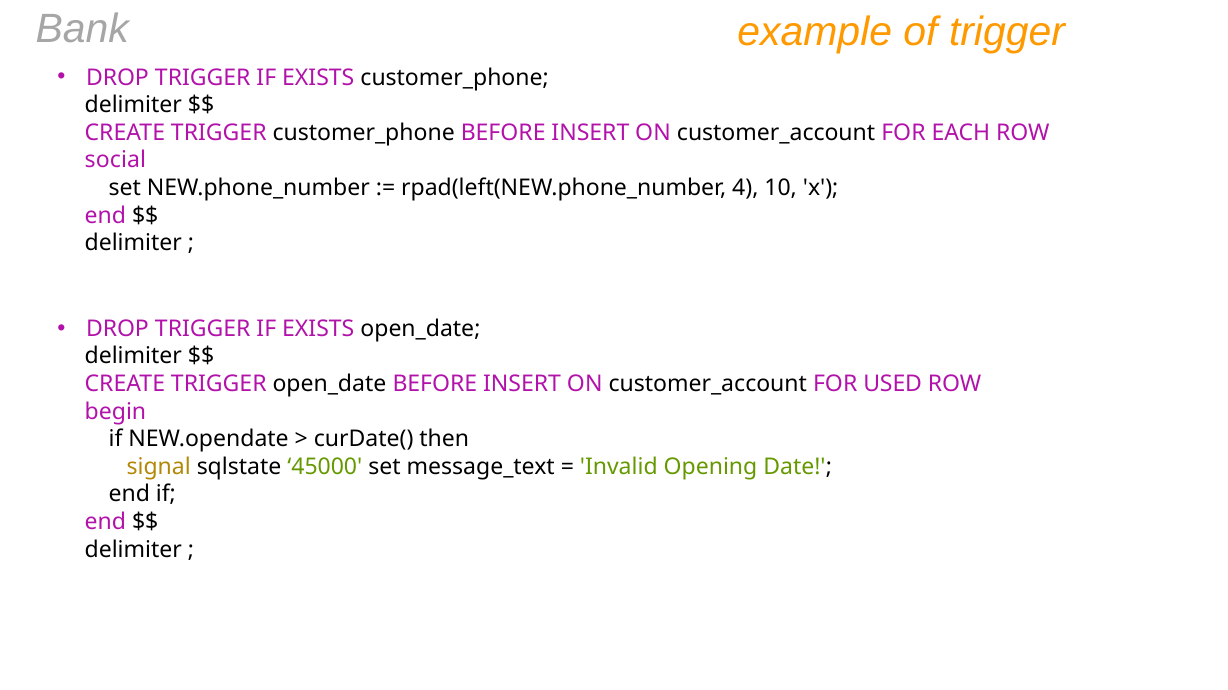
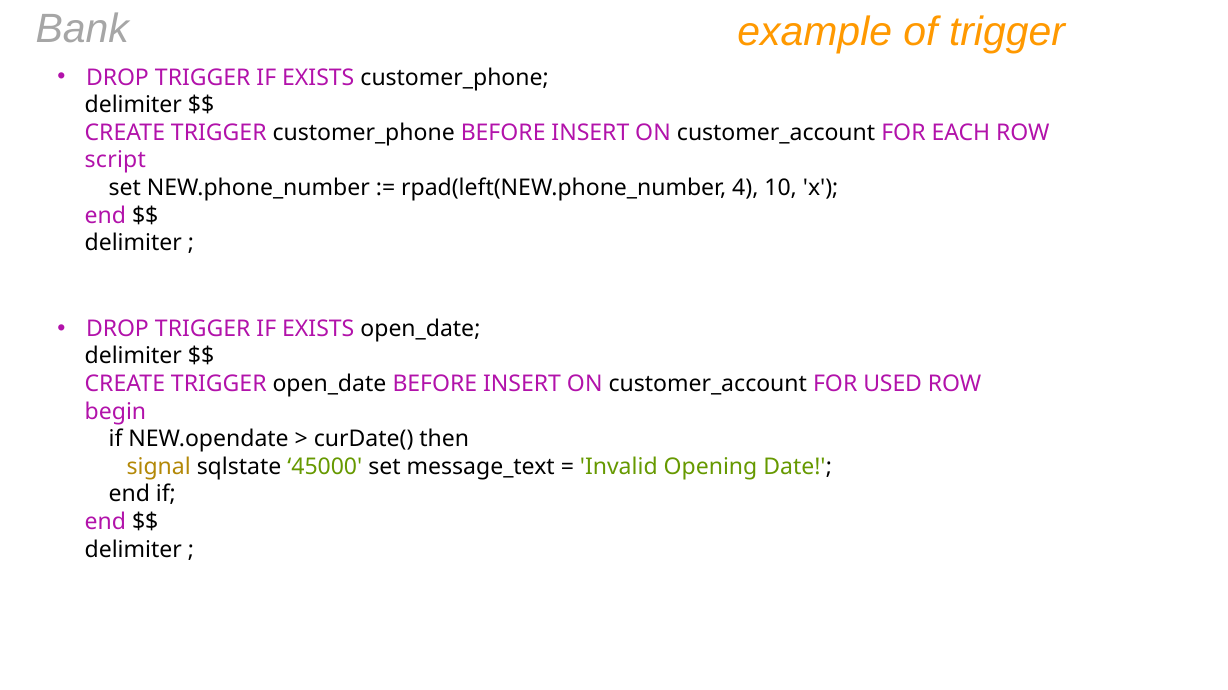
social: social -> script
